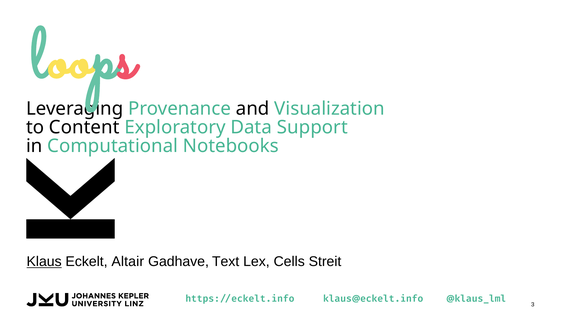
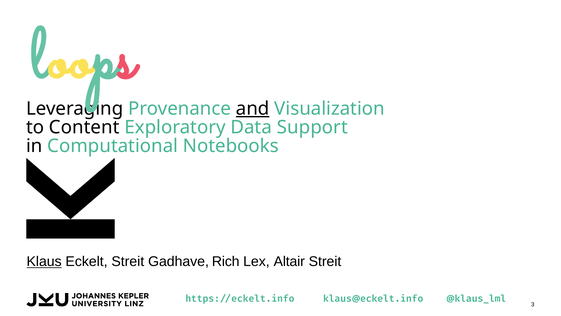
and underline: none -> present
Eckelt Altair: Altair -> Streit
Text: Text -> Rich
Cells: Cells -> Altair
